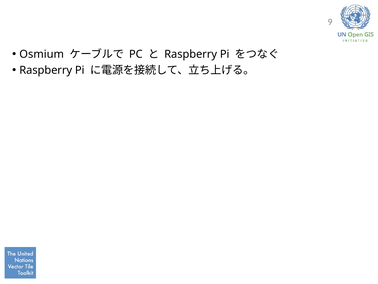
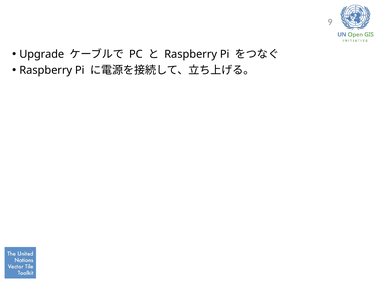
Osmium: Osmium -> Upgrade
